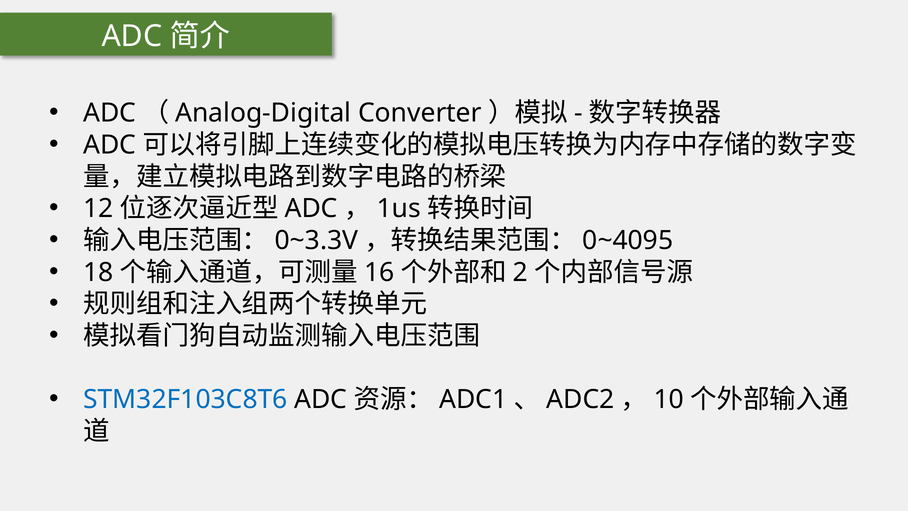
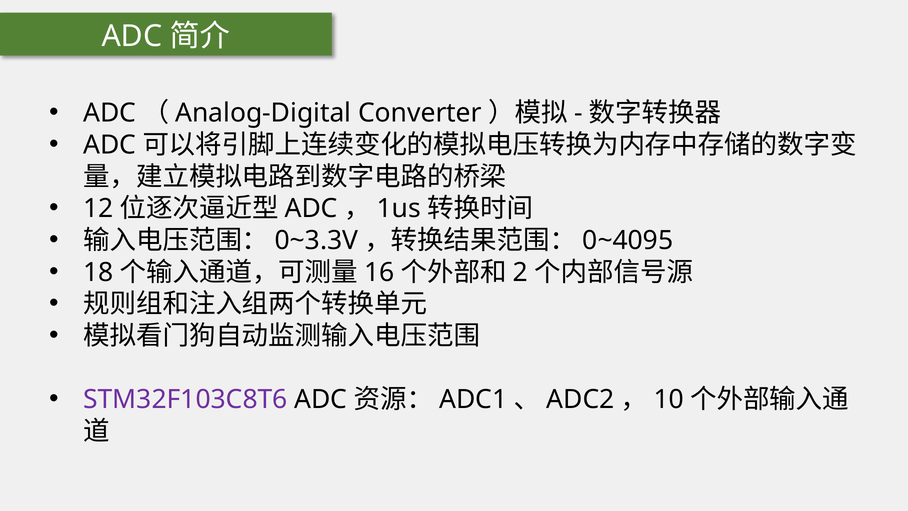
STM32F103C8T6 colour: blue -> purple
